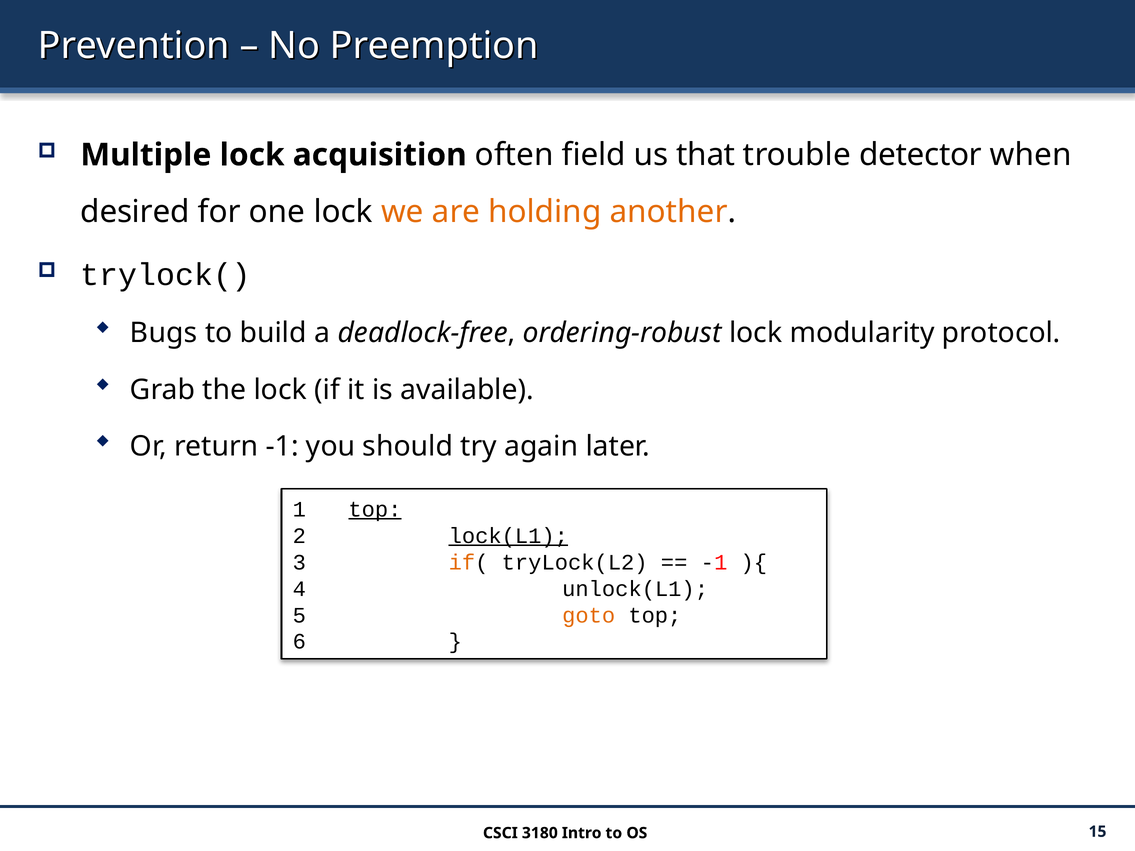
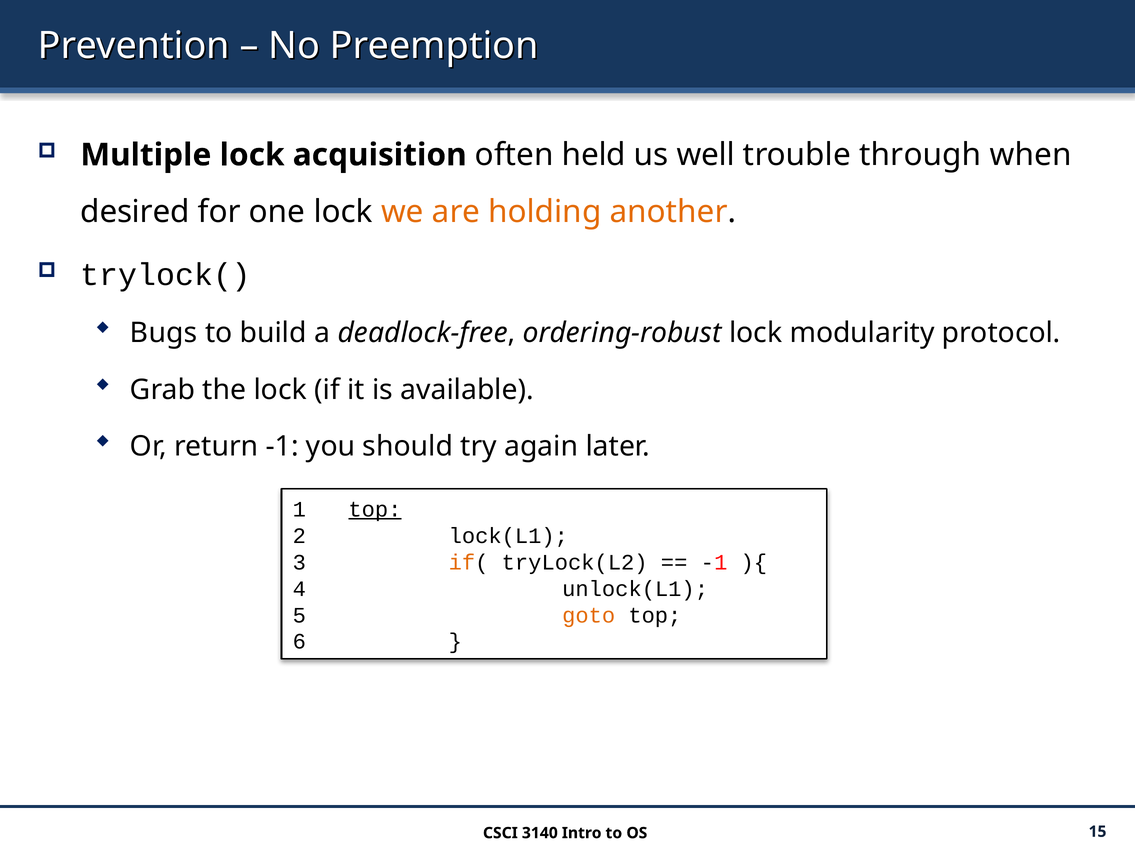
field: field -> held
that: that -> well
detector: detector -> through
lock(L1 underline: present -> none
3180: 3180 -> 3140
